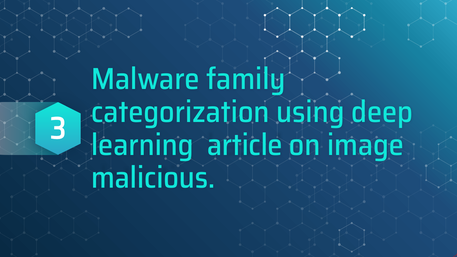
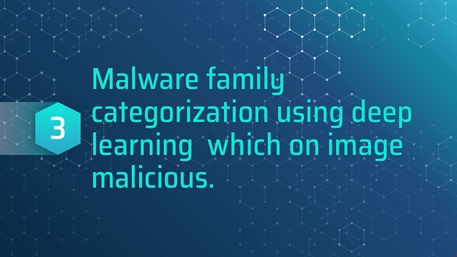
article: article -> which
